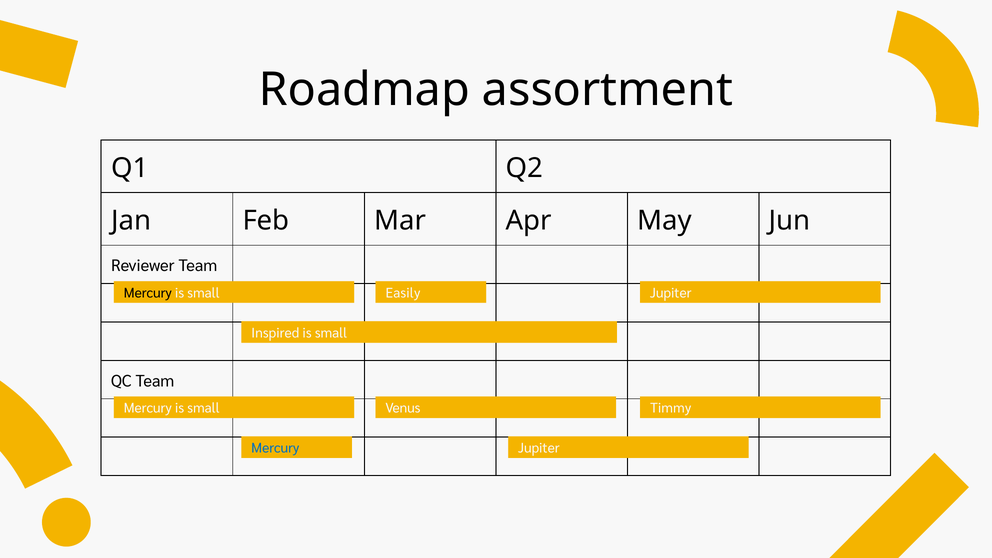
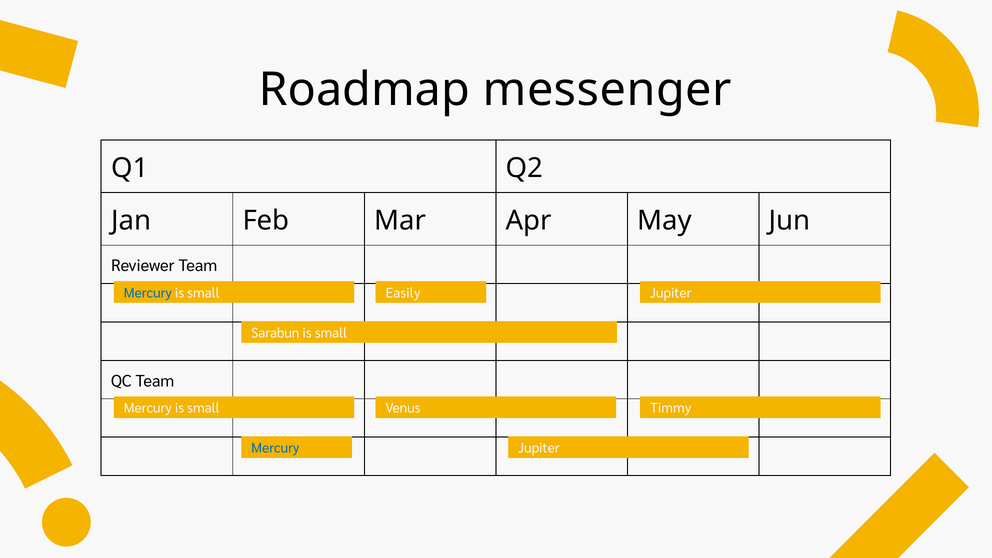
assortment: assortment -> messenger
Mercury at (148, 293) colour: black -> blue
Inspired: Inspired -> Sarabun
